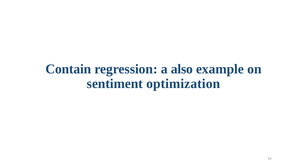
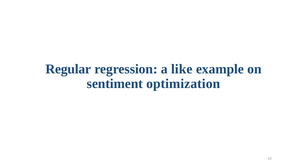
Contain: Contain -> Regular
also: also -> like
